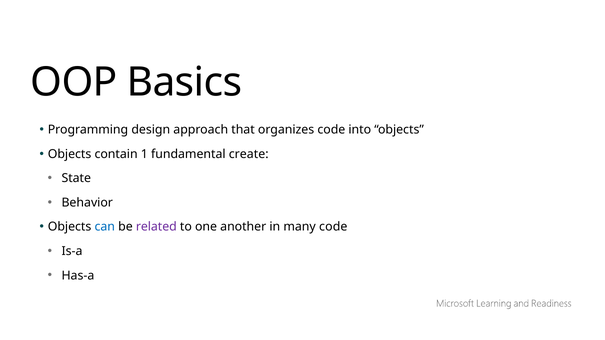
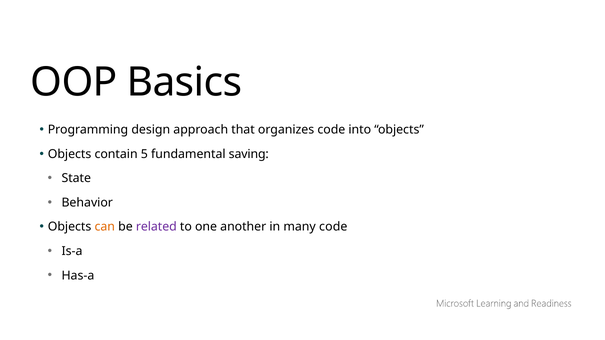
1: 1 -> 5
create: create -> saving
can colour: blue -> orange
